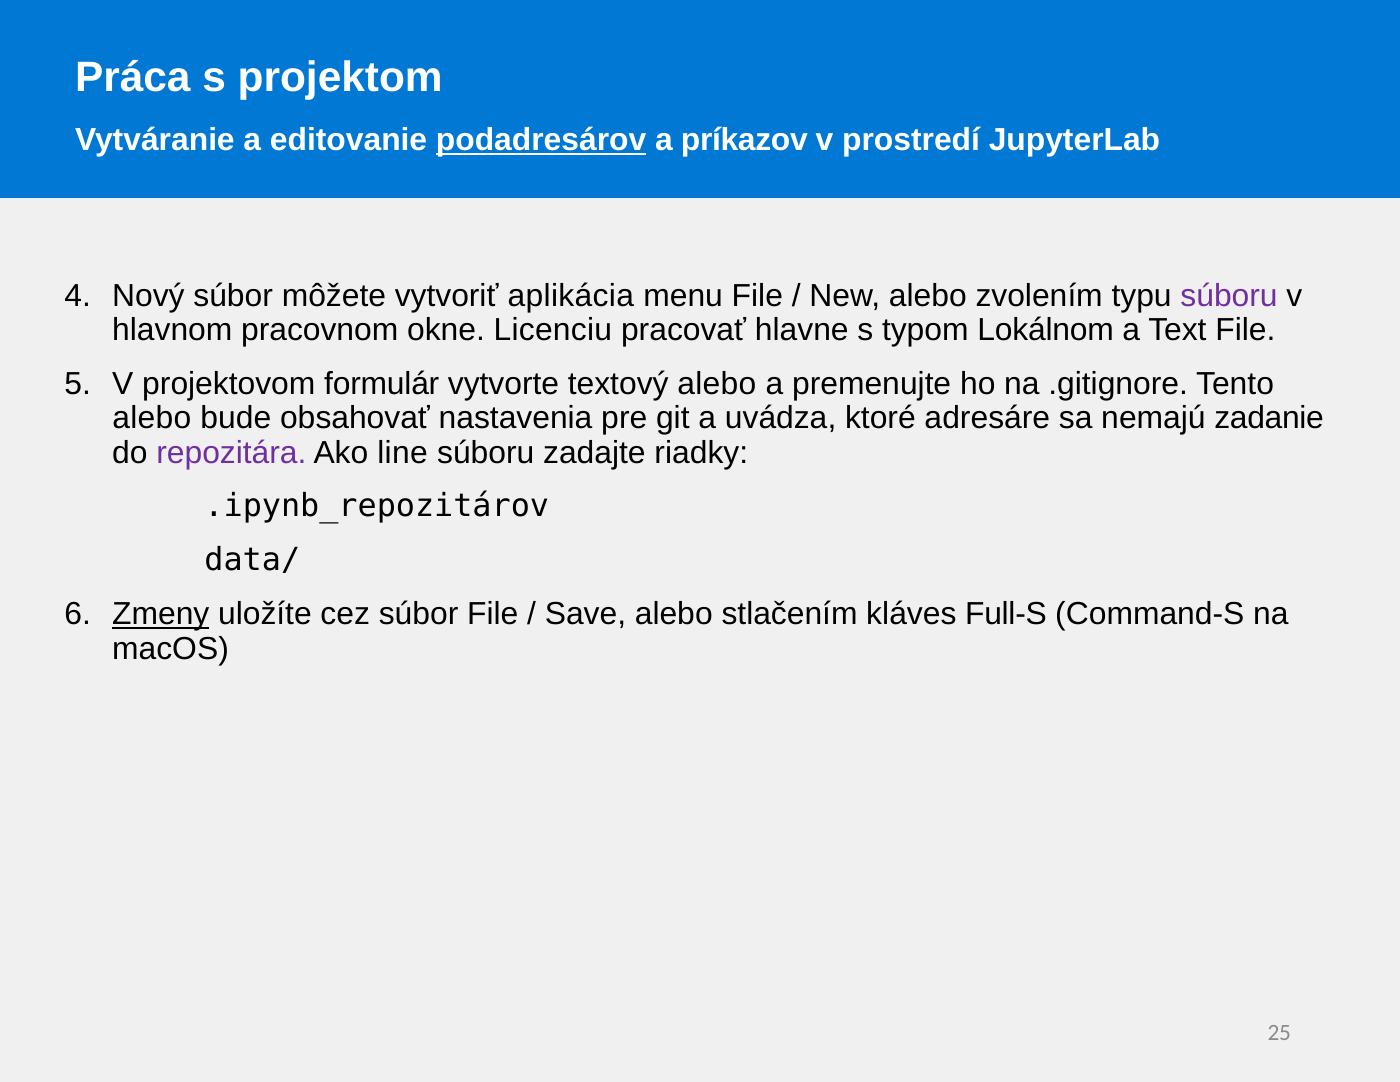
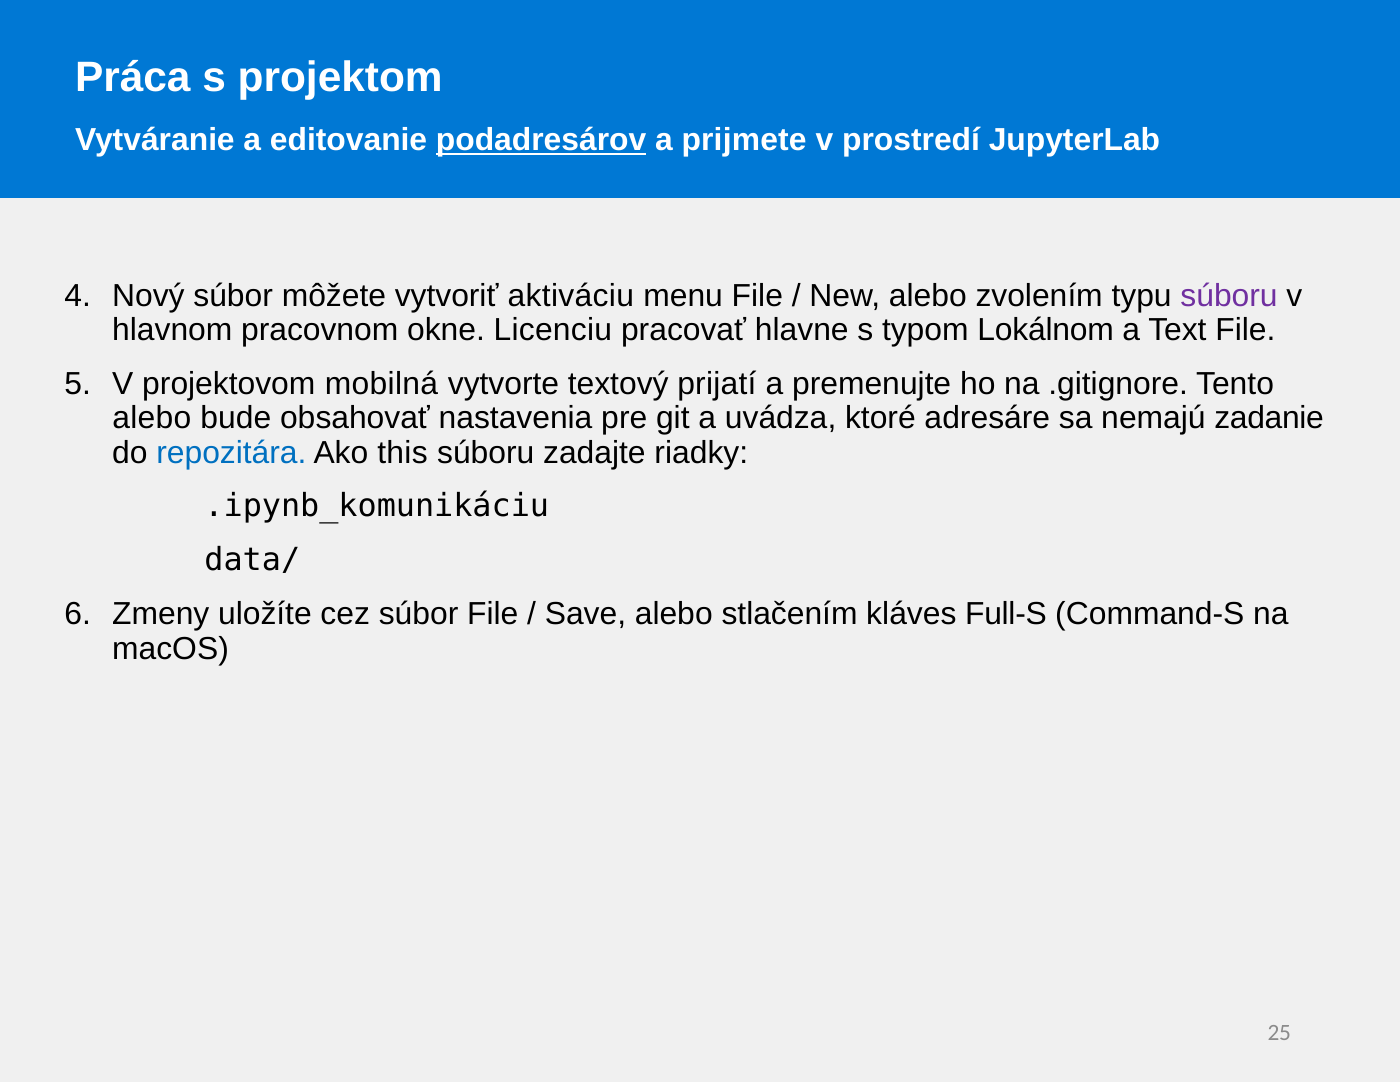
príkazov: príkazov -> prijmete
aplikácia: aplikácia -> aktiváciu
formulár: formulár -> mobilná
textový alebo: alebo -> prijatí
repozitára colour: purple -> blue
line: line -> this
.ipynb_repozitárov: .ipynb_repozitárov -> .ipynb_komunikáciu
Zmeny underline: present -> none
